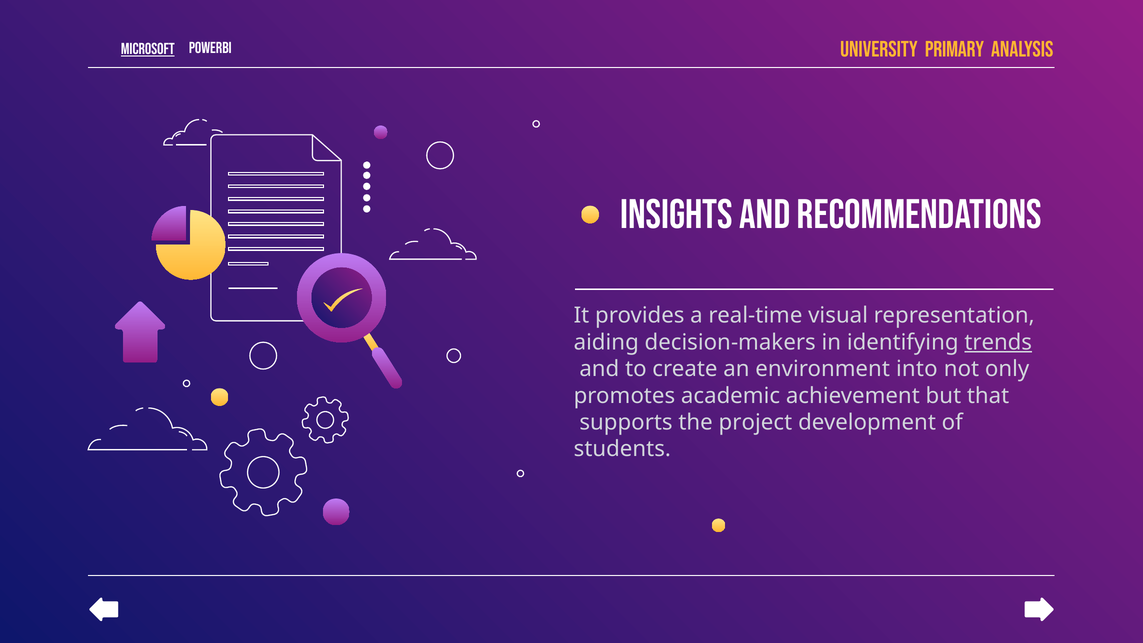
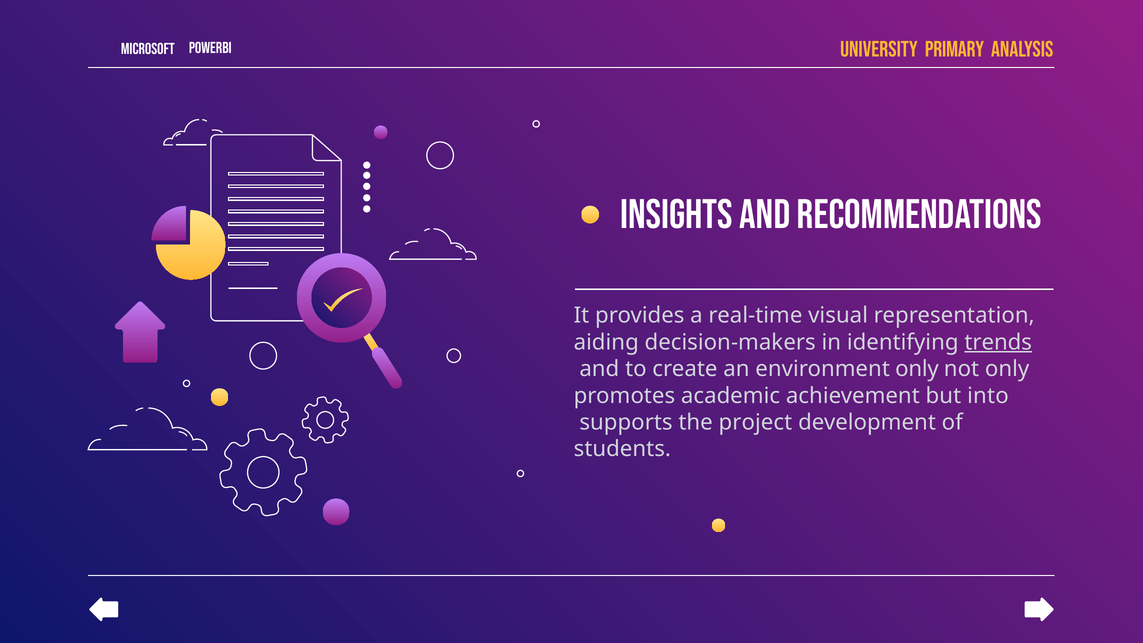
Microsoft underline: present -> none
environment into: into -> only
that: that -> into
